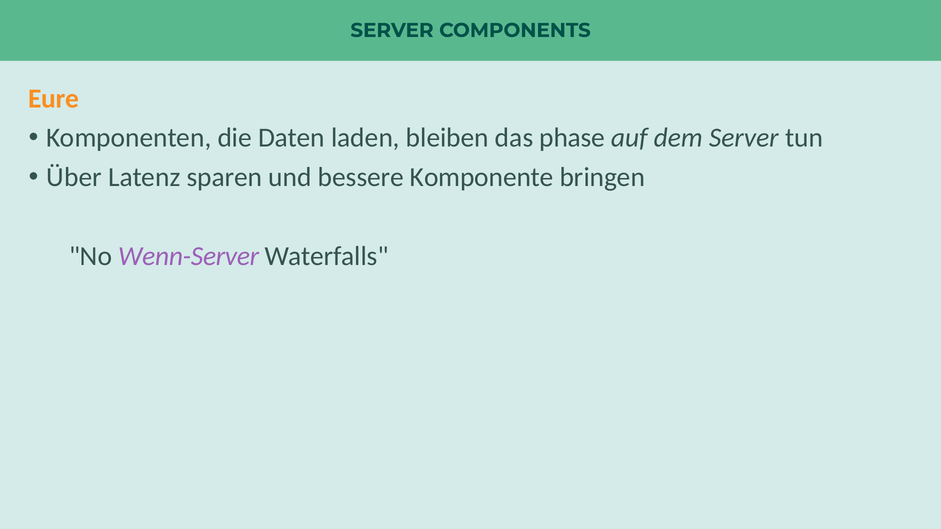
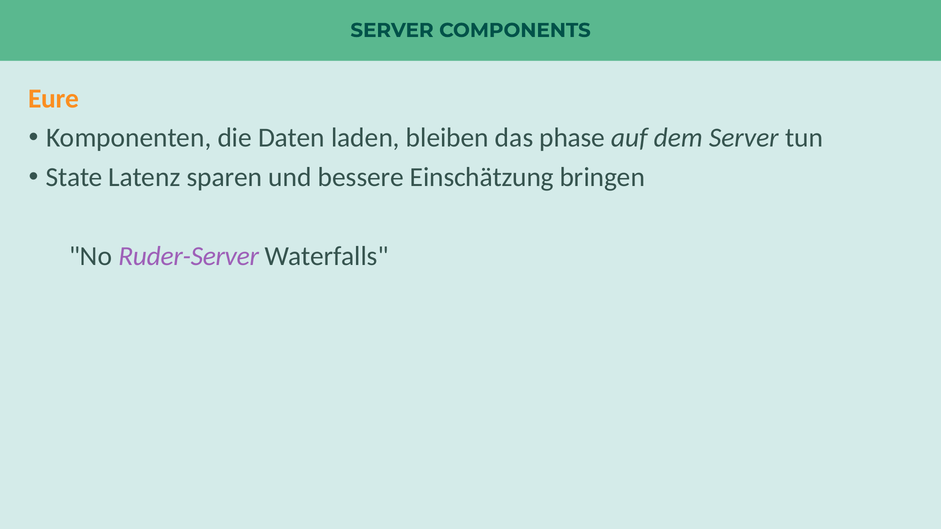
Über: Über -> State
Komponente: Komponente -> Einschätzung
Wenn-Server: Wenn-Server -> Ruder-Server
